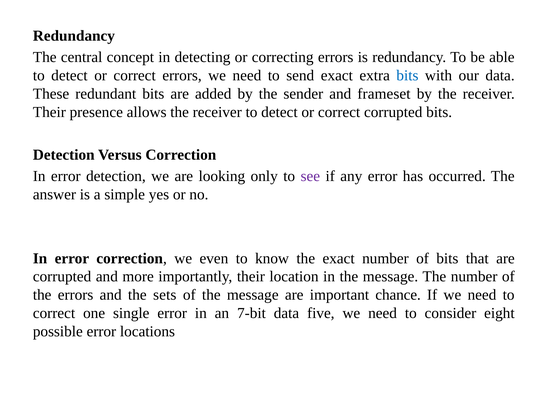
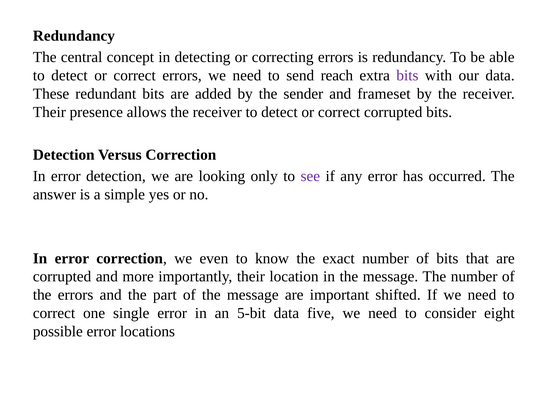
send exact: exact -> reach
bits at (407, 75) colour: blue -> purple
sets: sets -> part
chance: chance -> shifted
7-bit: 7-bit -> 5-bit
